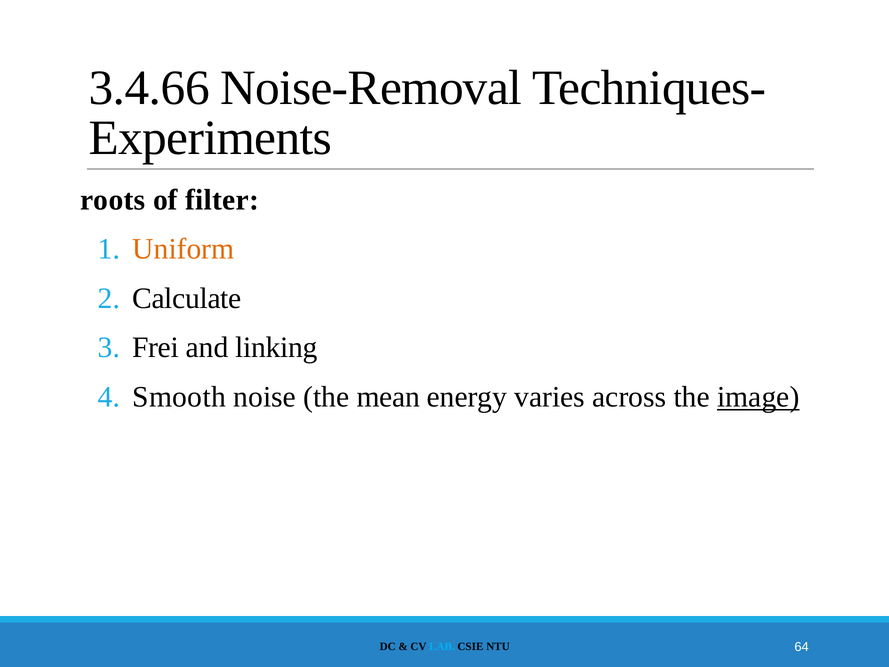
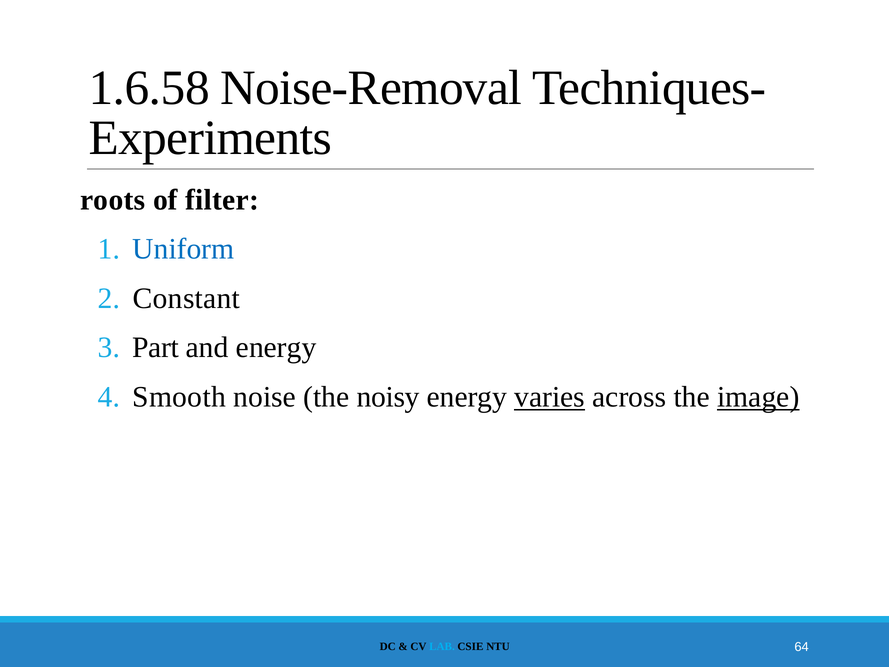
3.4.66: 3.4.66 -> 1.6.58
Uniform colour: orange -> blue
Calculate: Calculate -> Constant
Frei: Frei -> Part
and linking: linking -> energy
mean: mean -> noisy
varies underline: none -> present
